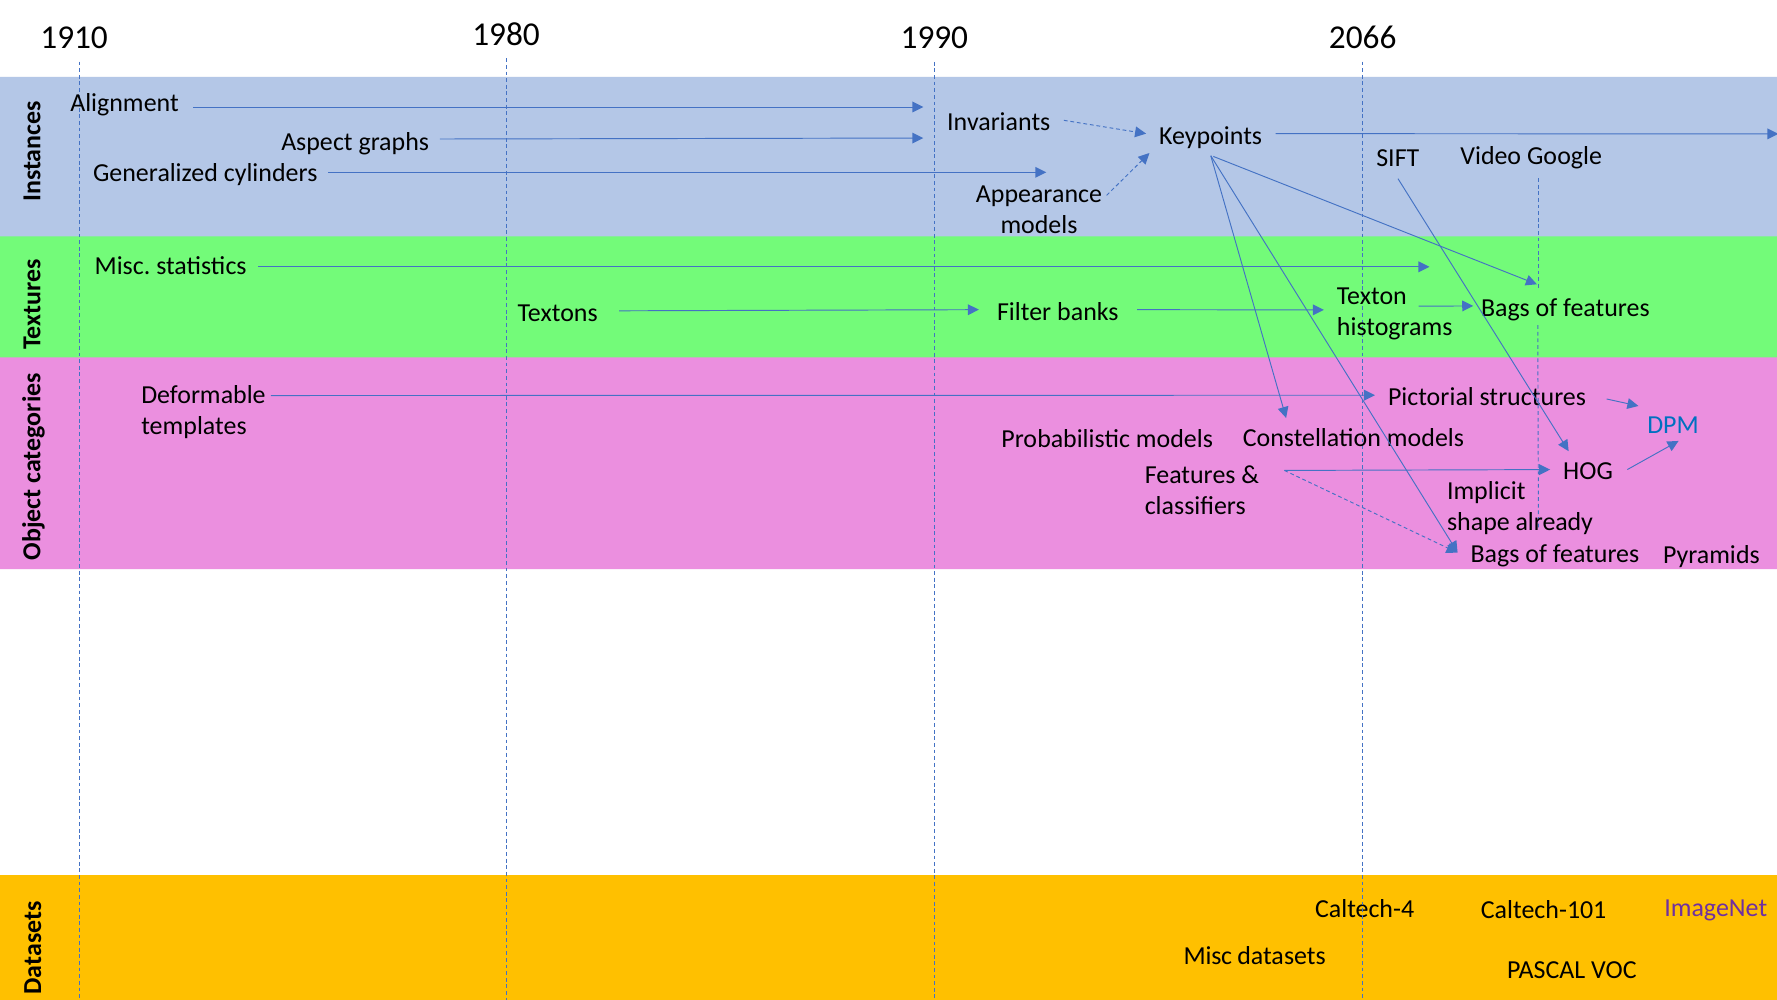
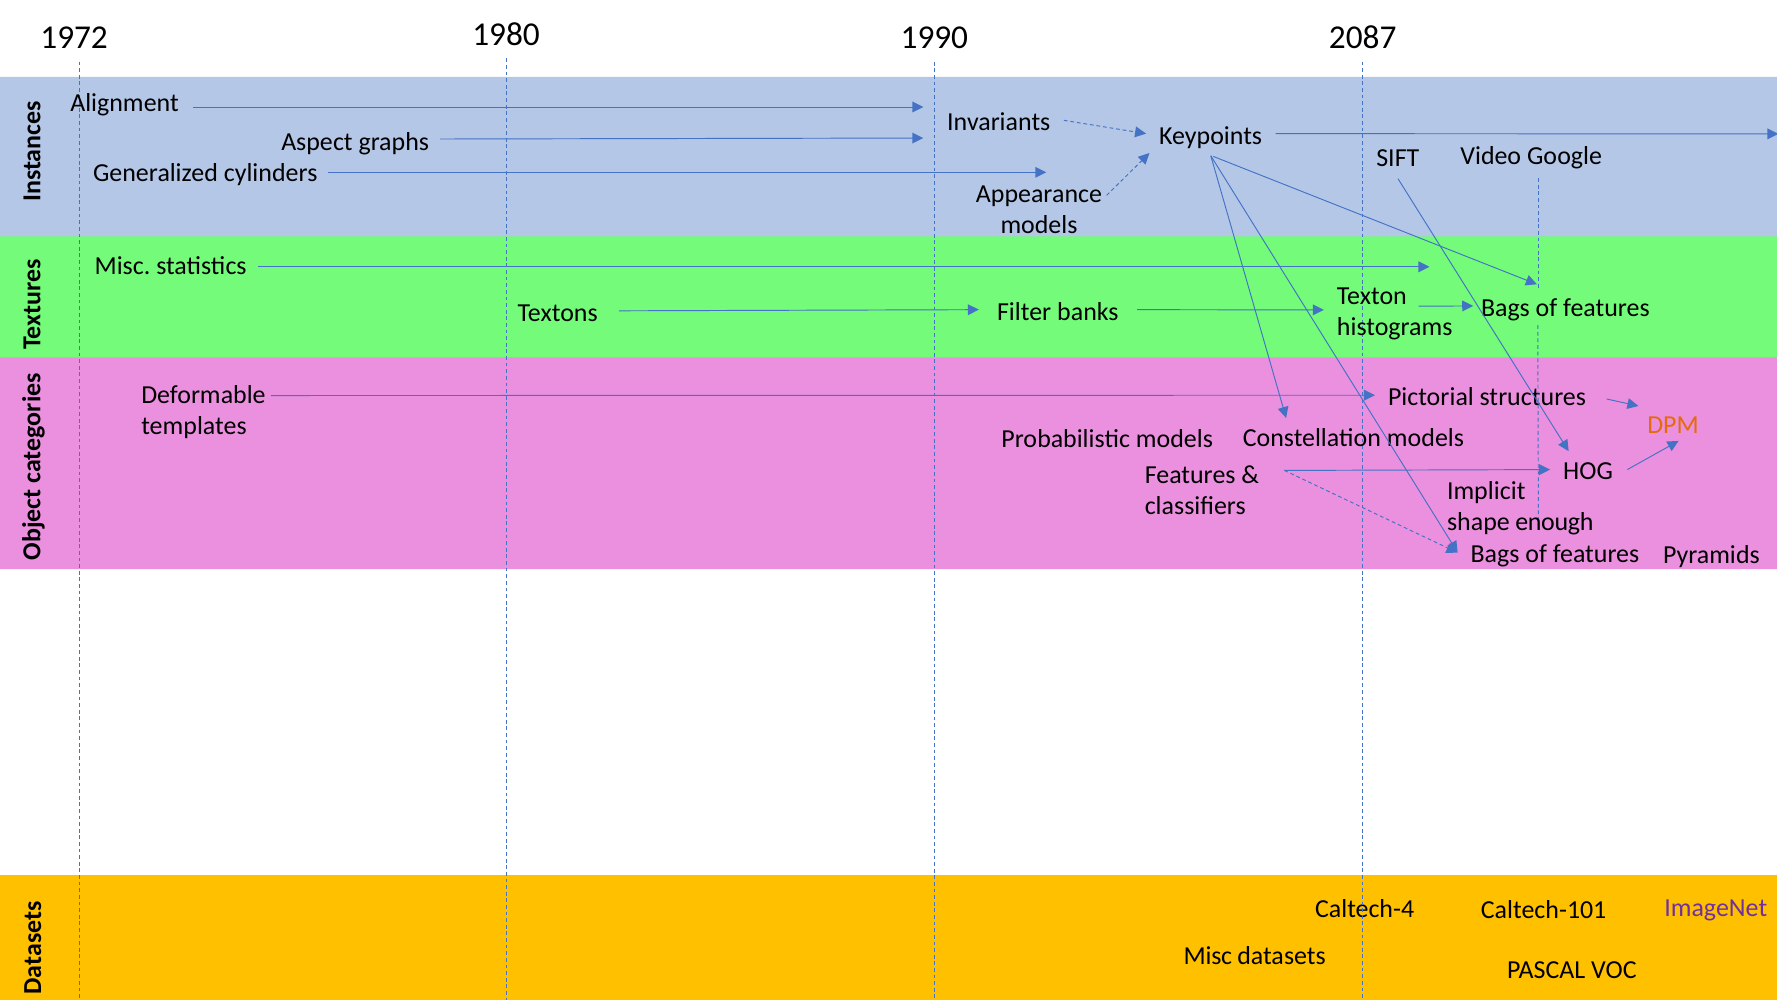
1910: 1910 -> 1972
2066: 2066 -> 2087
DPM colour: blue -> orange
already: already -> enough
